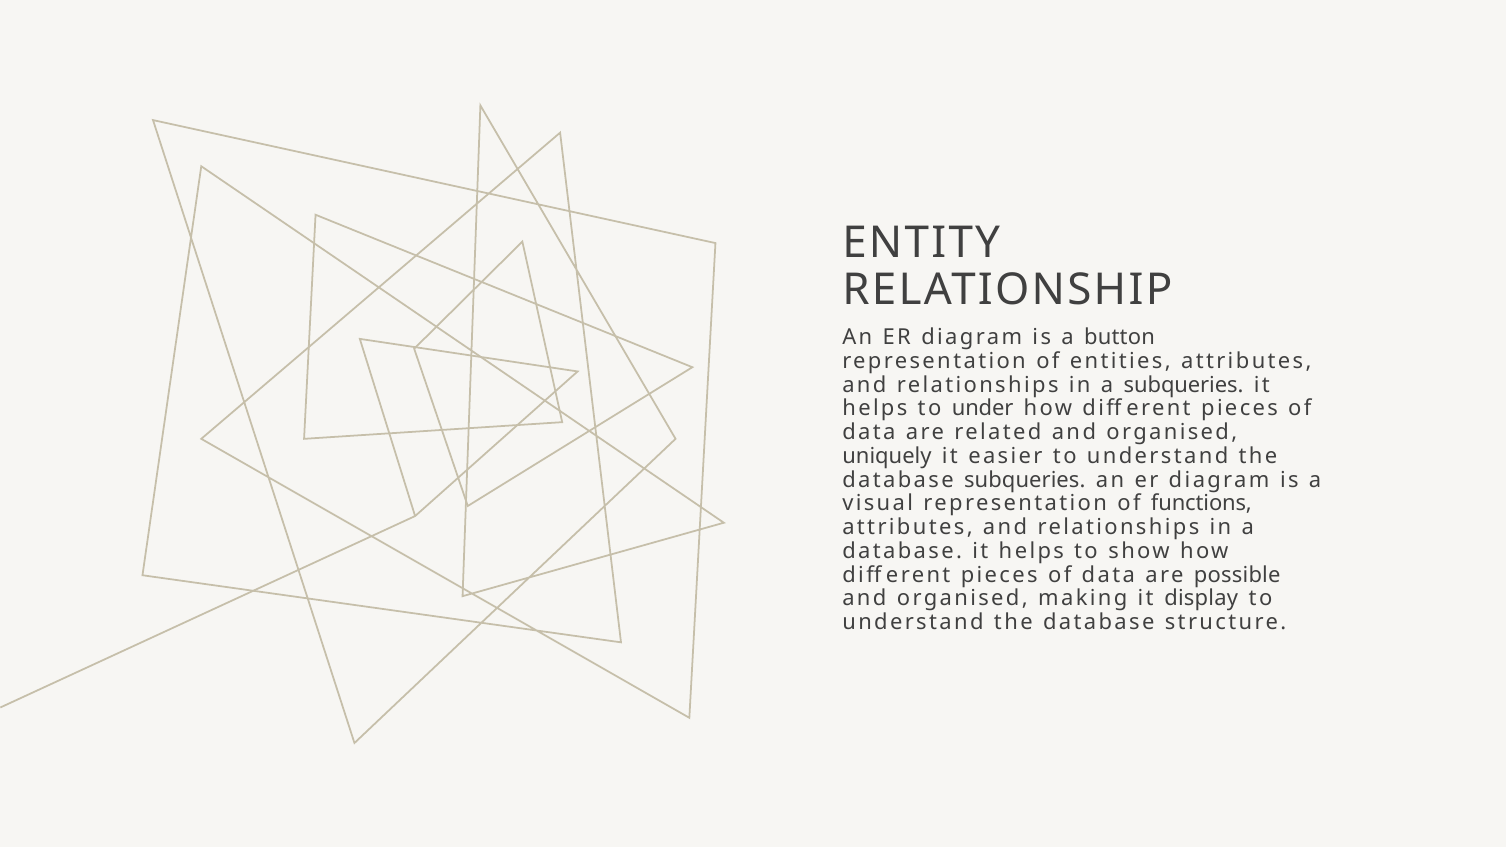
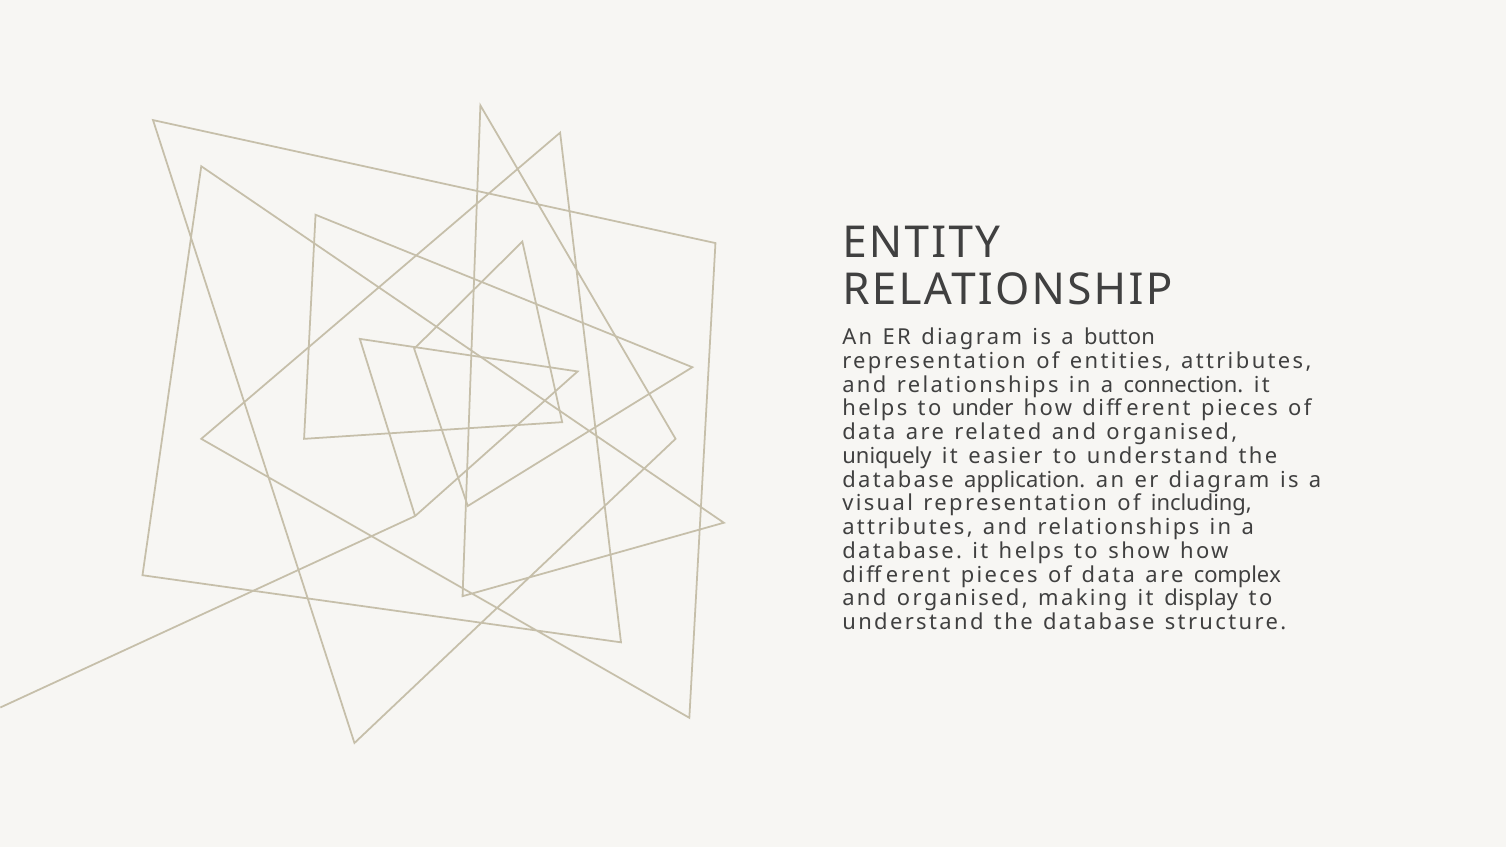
a subqueries: subqueries -> connection
database subqueries: subqueries -> application
functions: functions -> including
possible: possible -> complex
